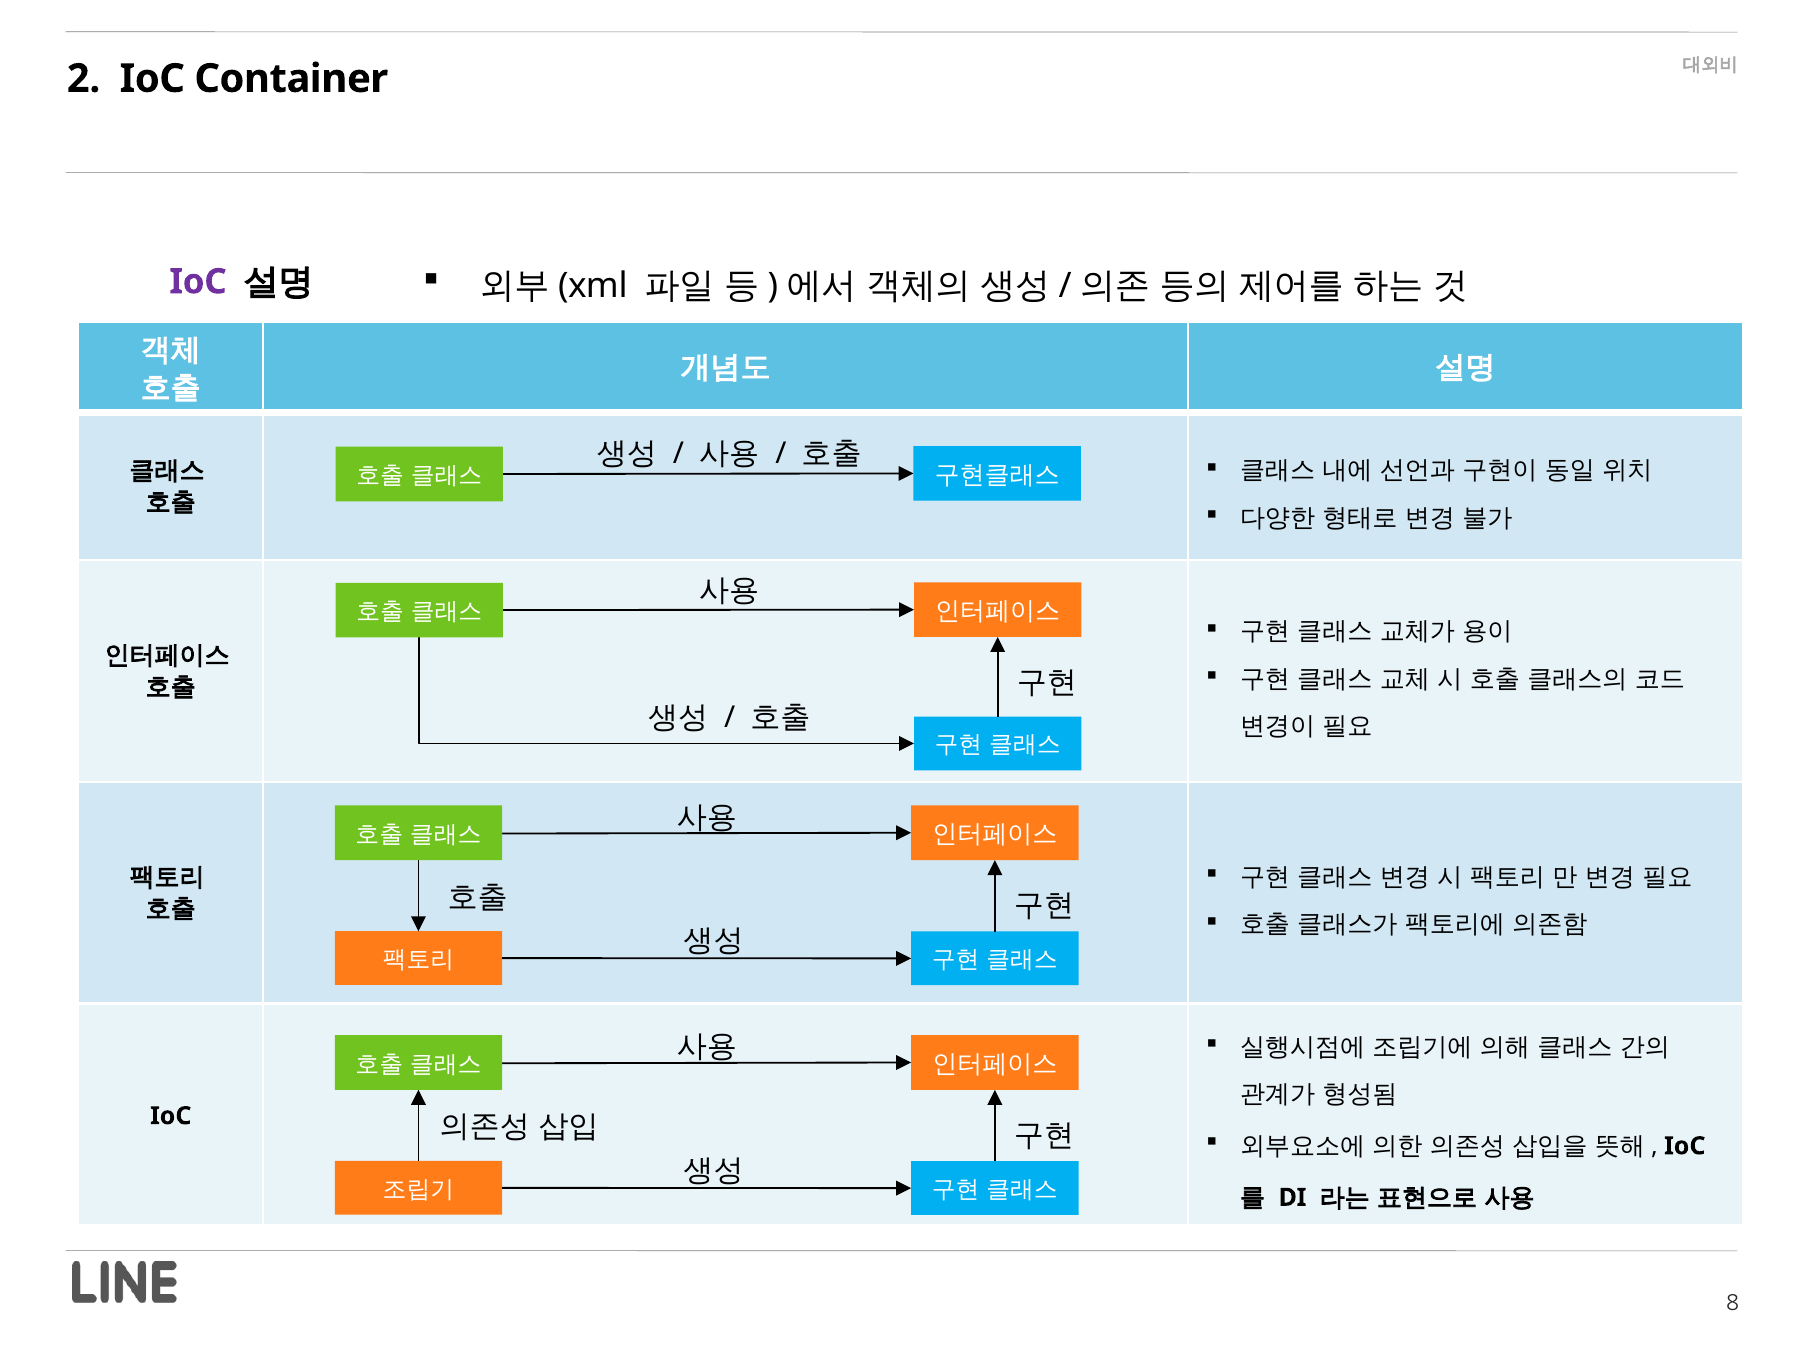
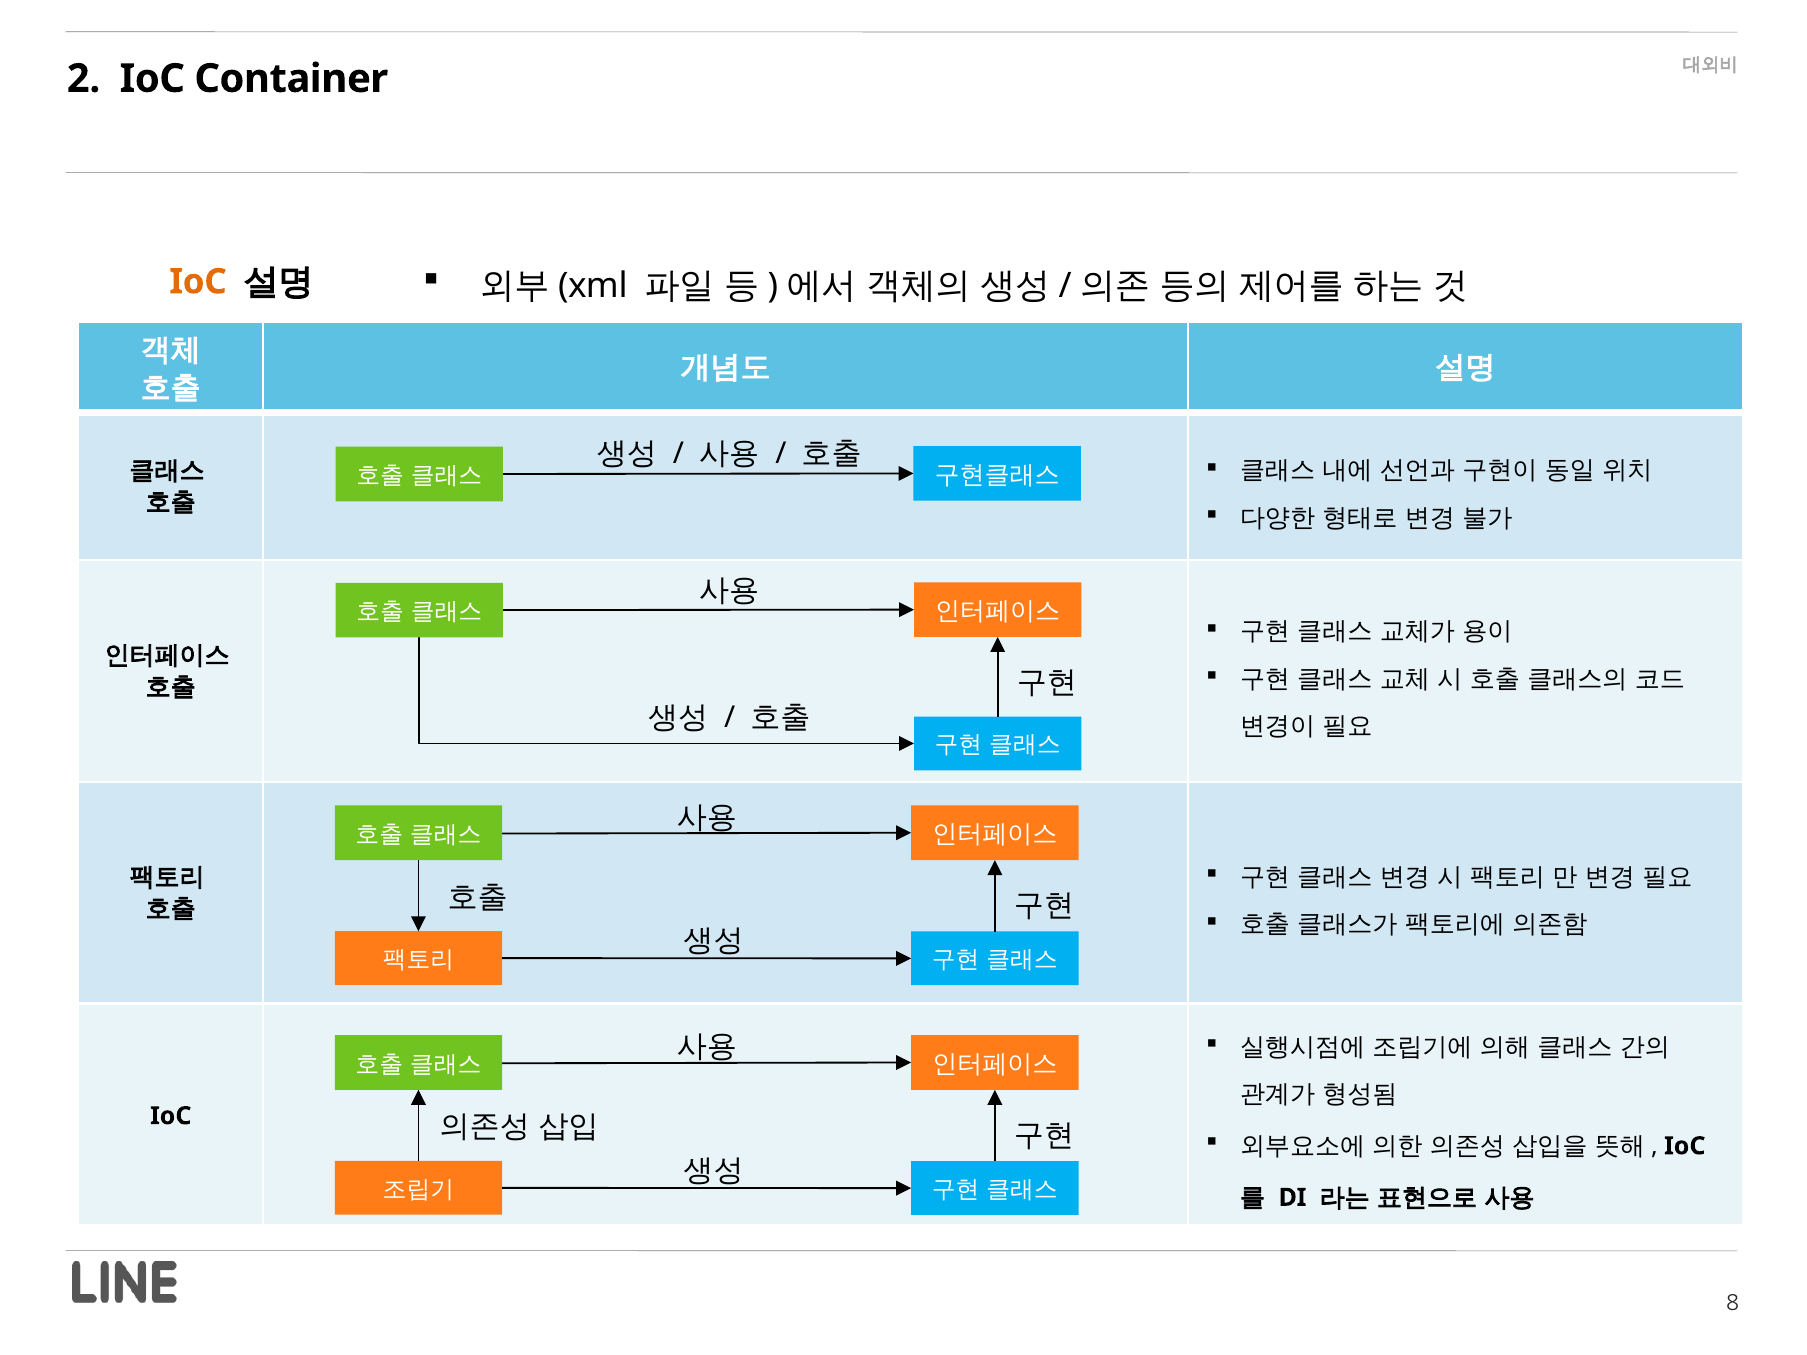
IoC at (198, 282) colour: purple -> orange
